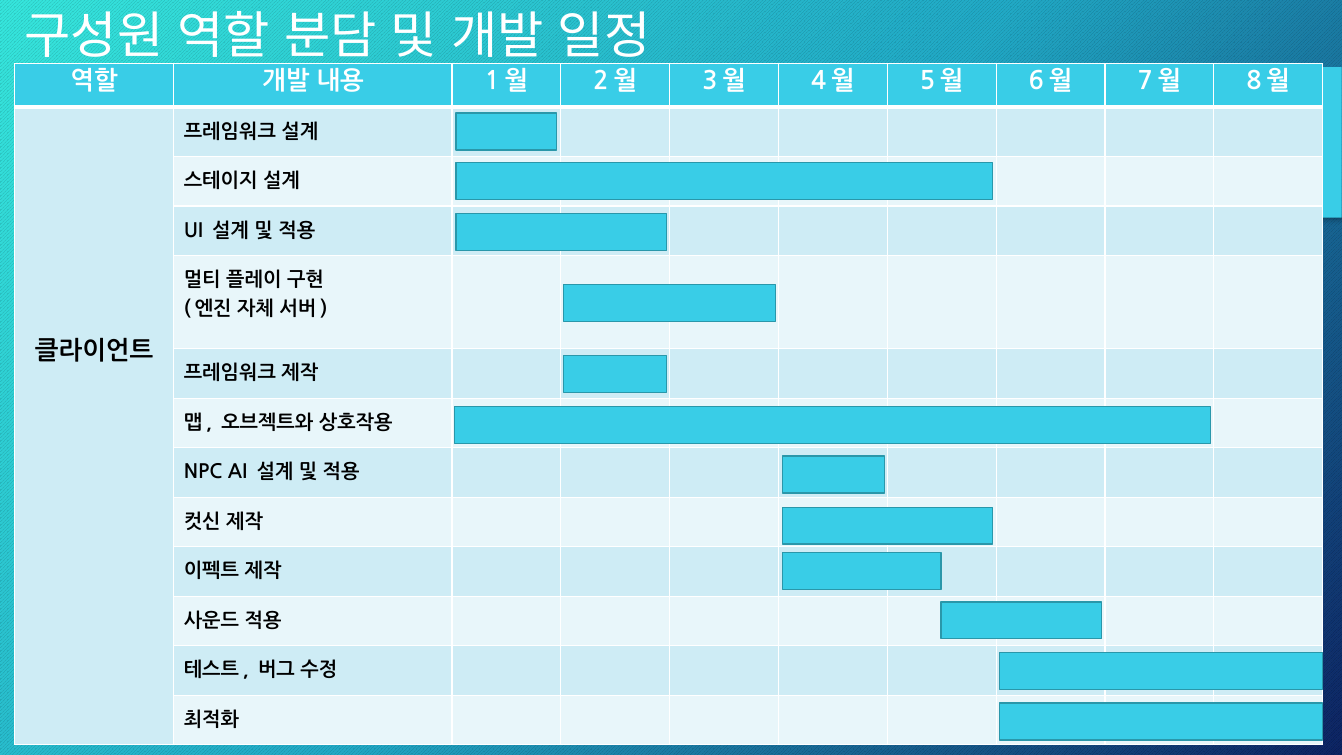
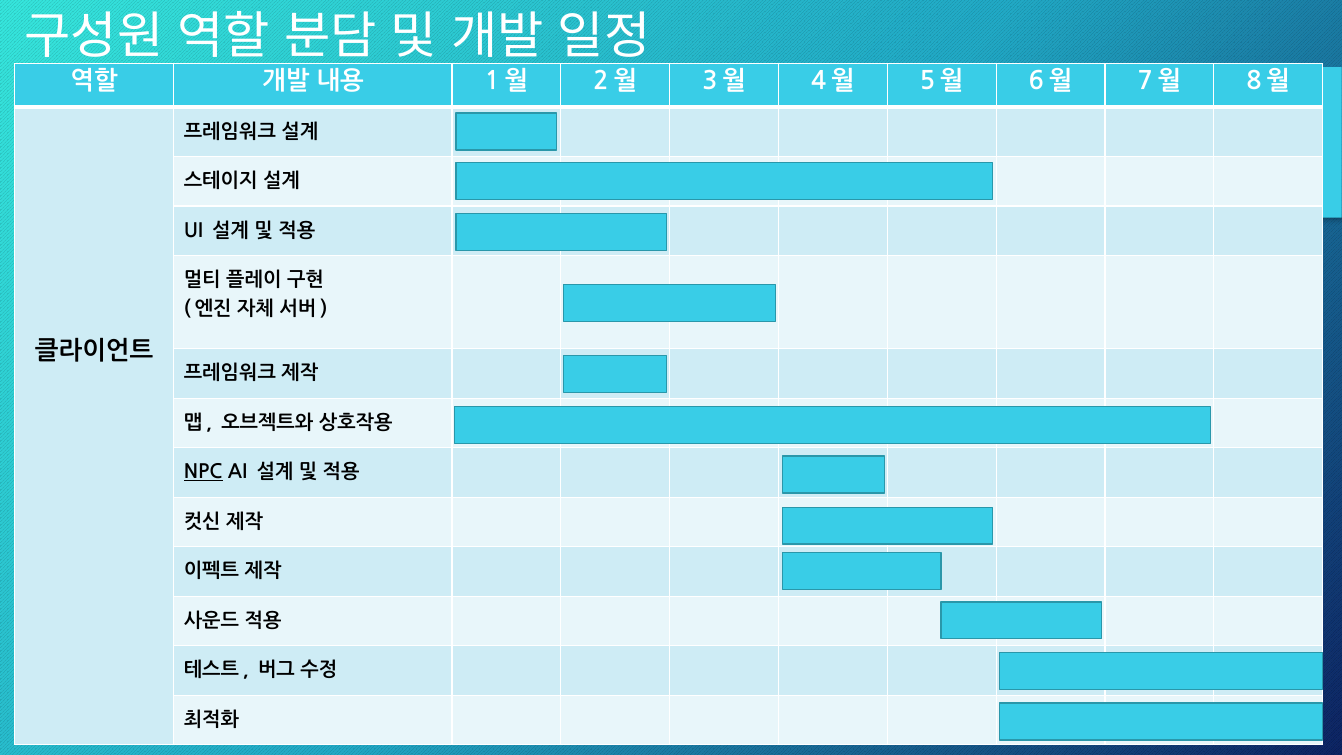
NPC underline: none -> present
